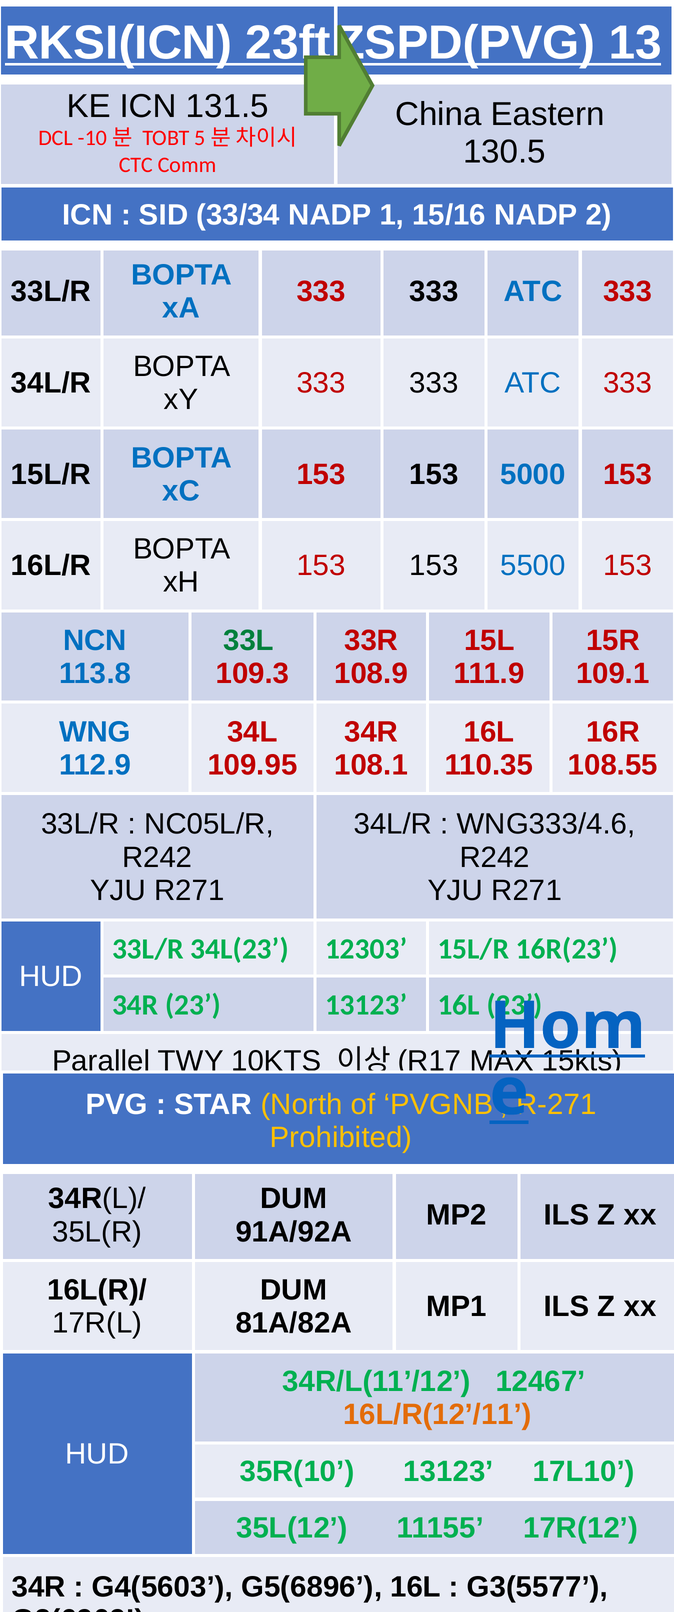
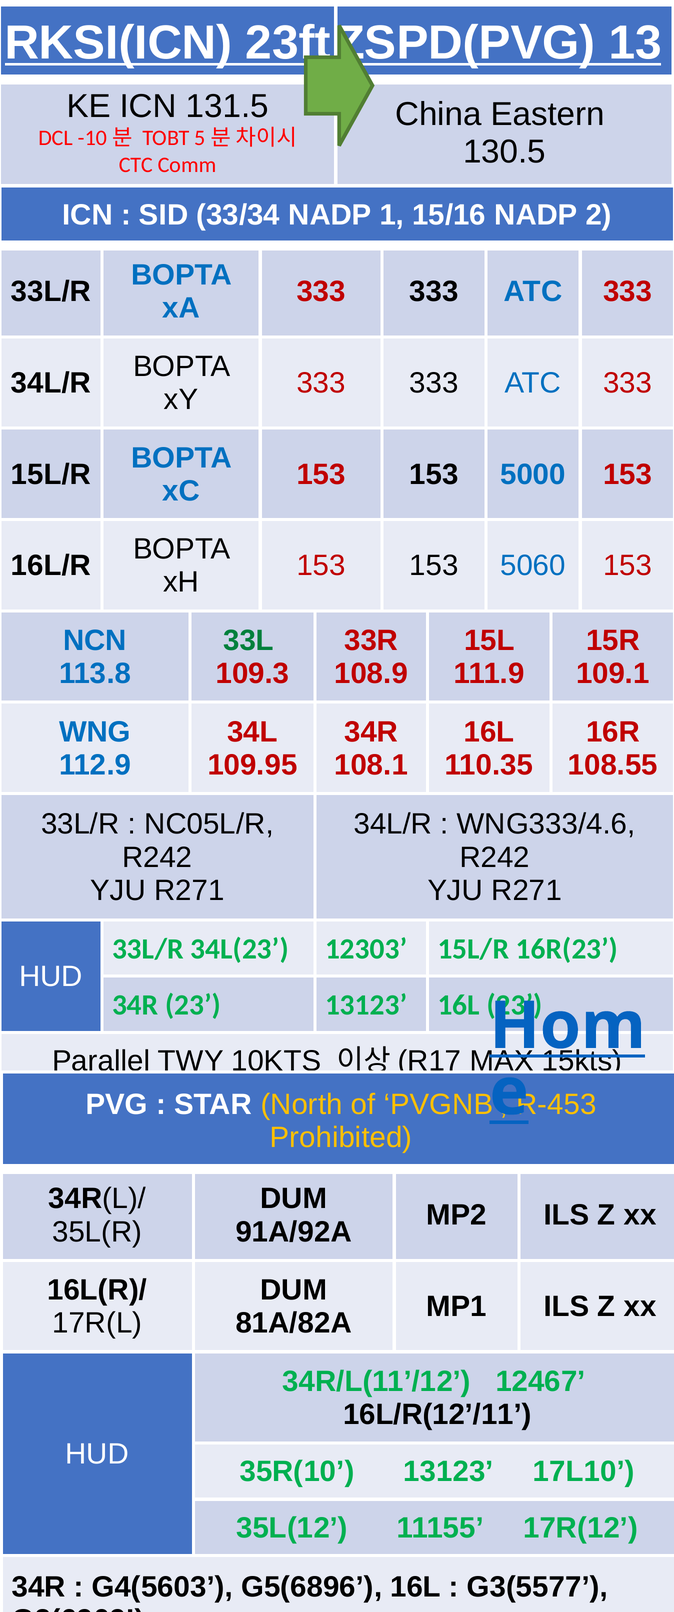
5500: 5500 -> 5060
R-271: R-271 -> R-453
16L/R(12’/11 colour: orange -> black
